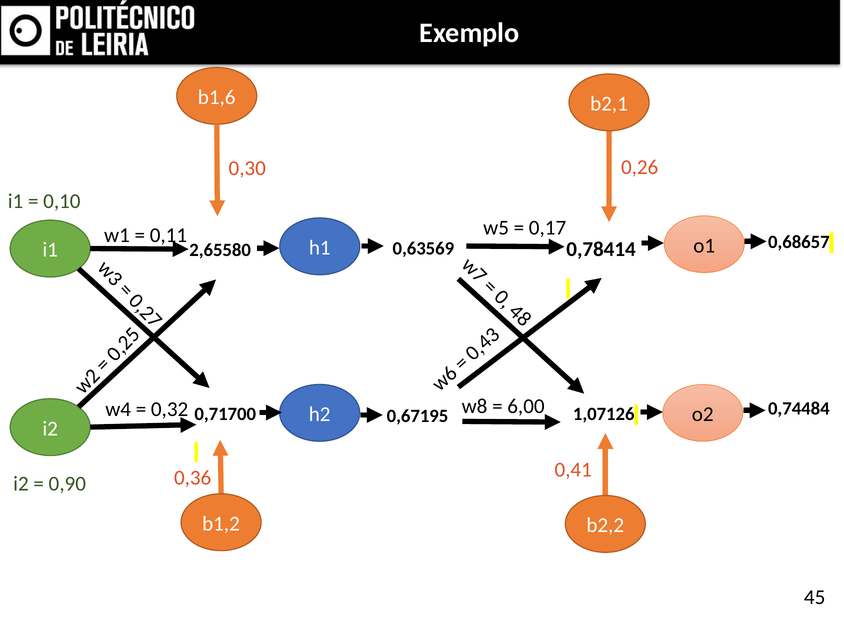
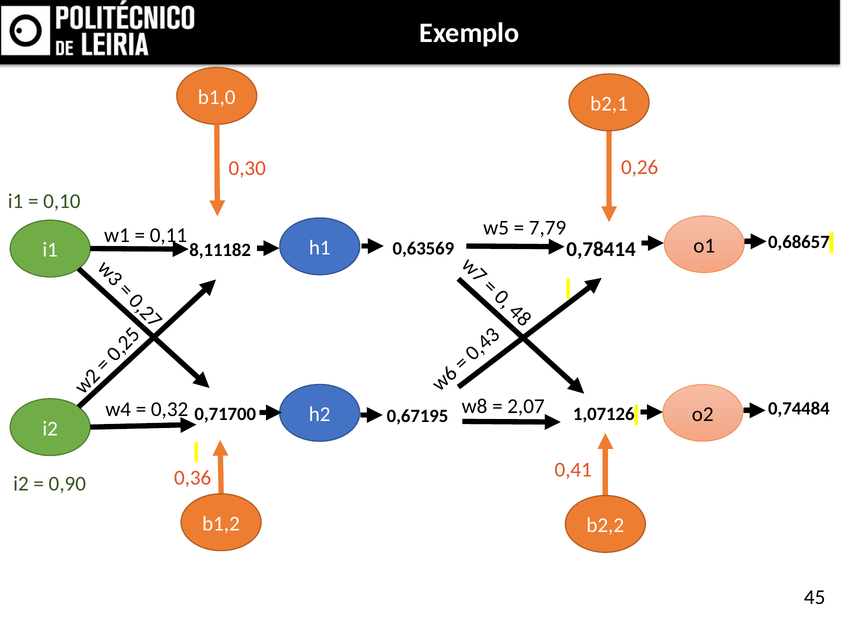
b1,6: b1,6 -> b1,0
0,17: 0,17 -> 7,79
2,65580: 2,65580 -> 8,11182
6,00: 6,00 -> 2,07
